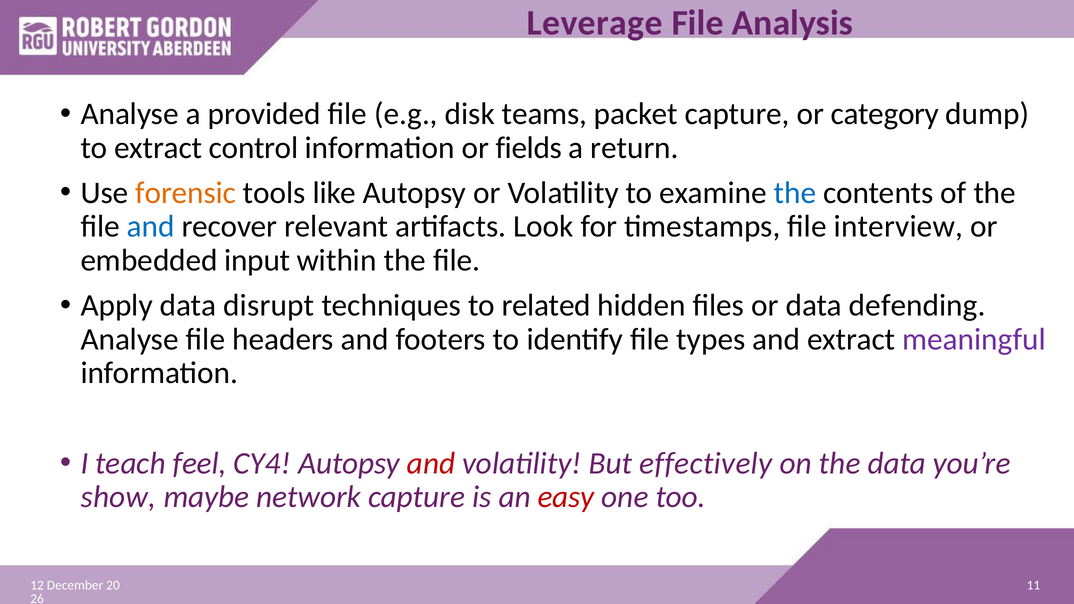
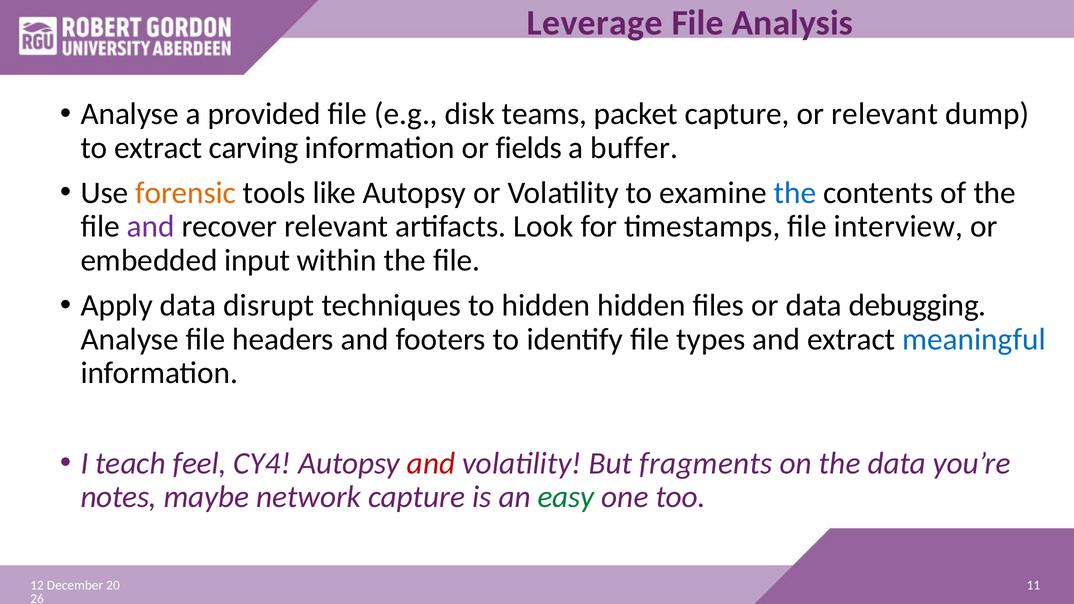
or category: category -> relevant
control: control -> carving
return: return -> buffer
and at (151, 227) colour: blue -> purple
to related: related -> hidden
defending: defending -> debugging
meaningful colour: purple -> blue
effectively: effectively -> fragments
show: show -> notes
easy colour: red -> green
